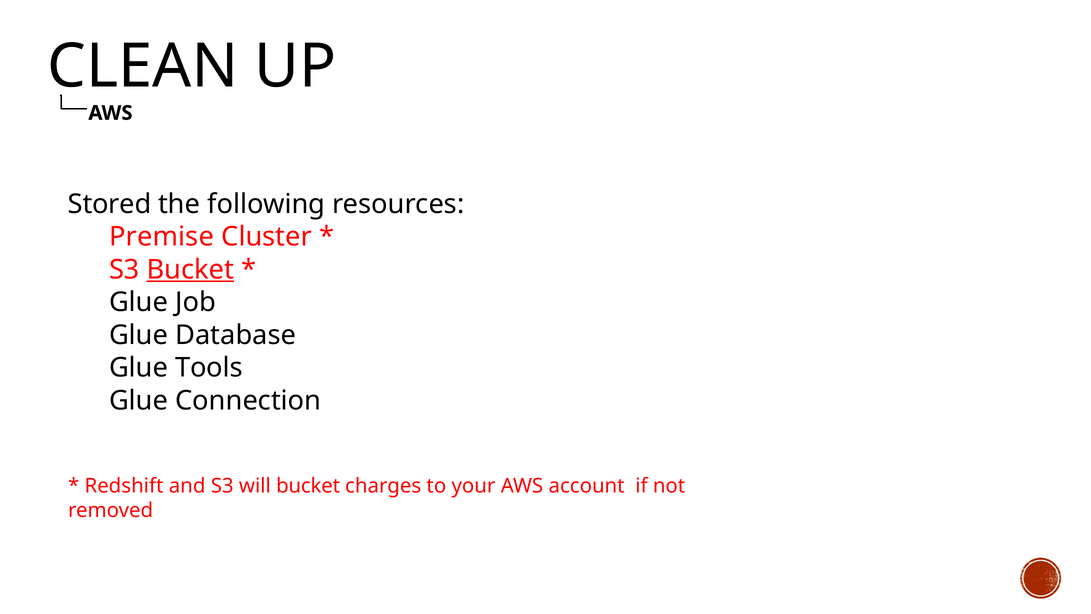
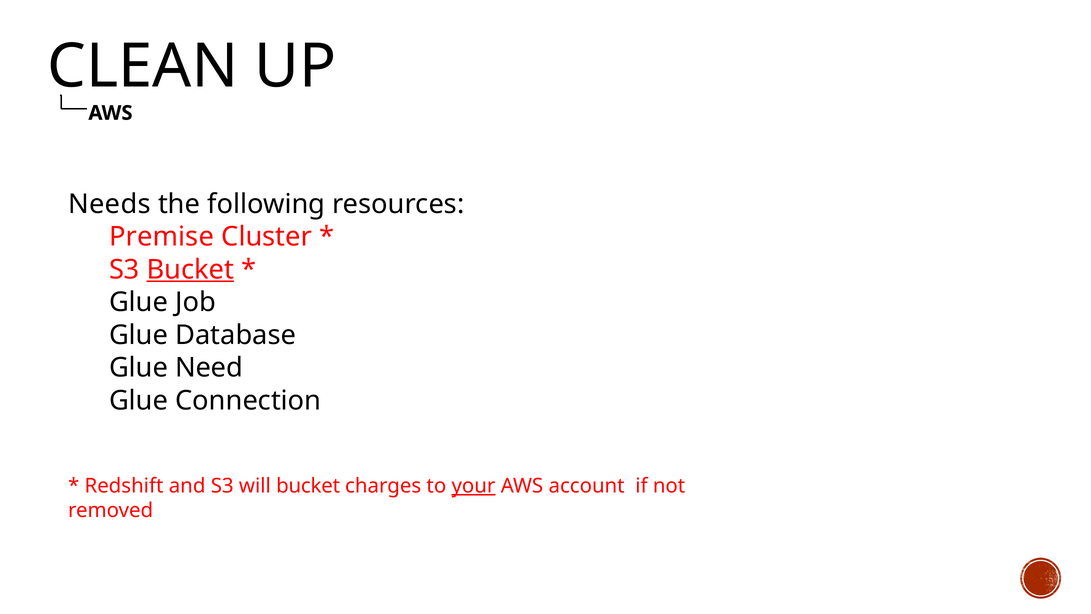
Stored: Stored -> Needs
Tools: Tools -> Need
your underline: none -> present
